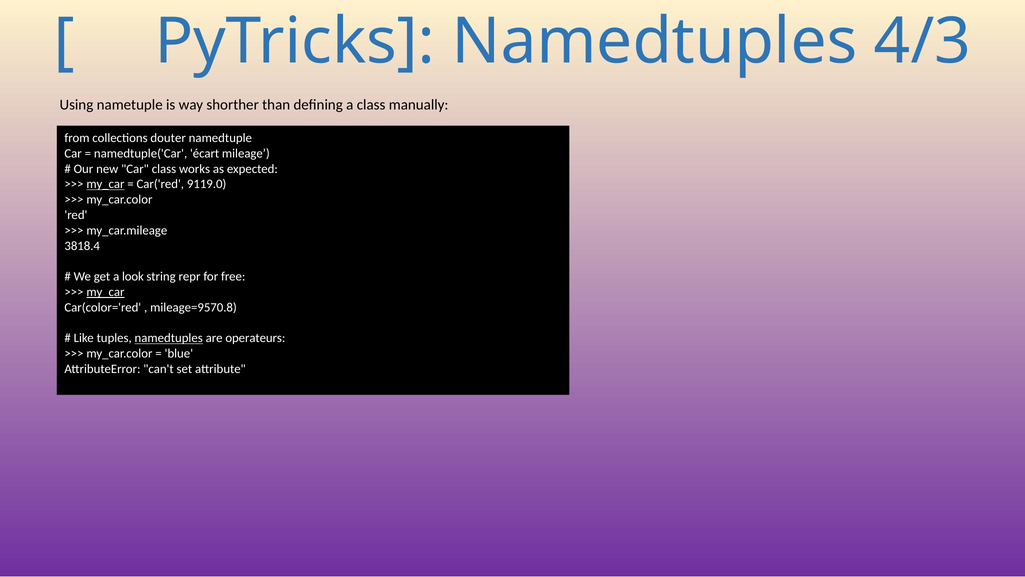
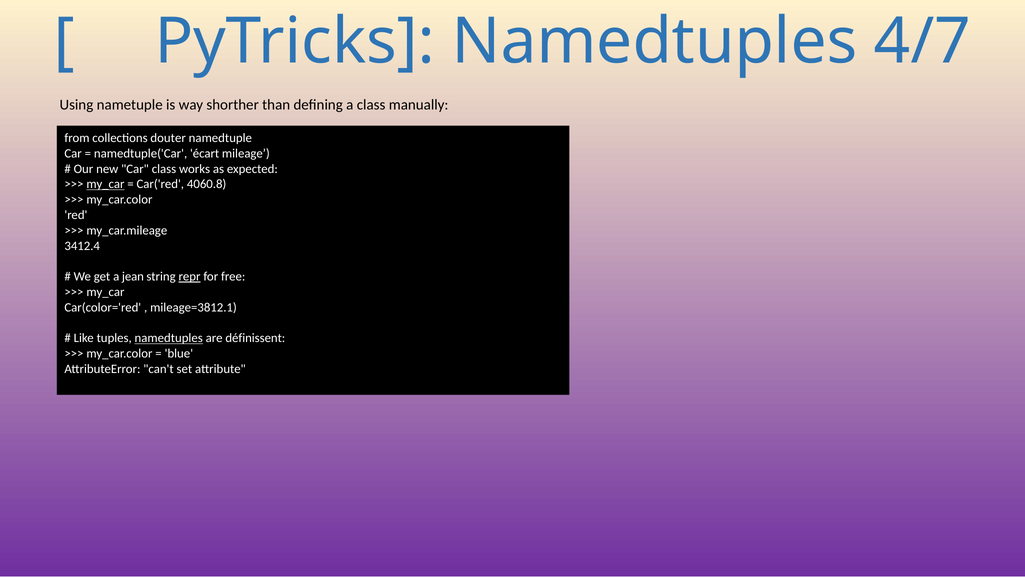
4/3: 4/3 -> 4/7
9119.0: 9119.0 -> 4060.8
3818.4: 3818.4 -> 3412.4
look: look -> jean
repr underline: none -> present
my_car at (105, 292) underline: present -> none
mileage=9570.8: mileage=9570.8 -> mileage=3812.1
operateurs: operateurs -> définissent
